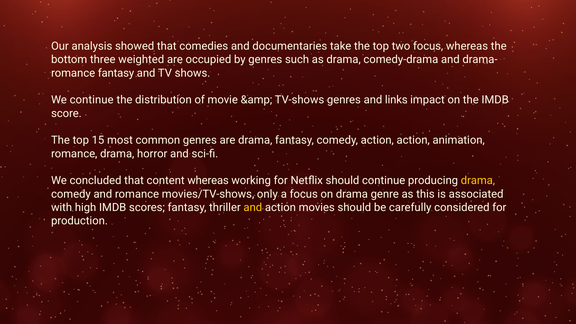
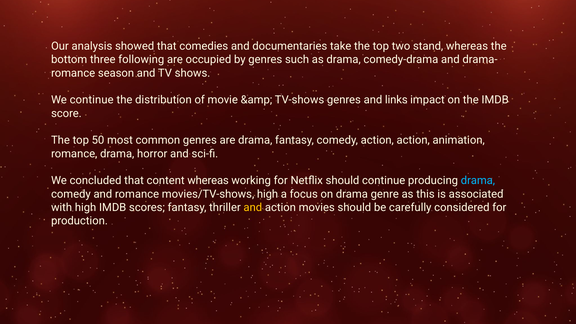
two focus: focus -> stand
weighted: weighted -> following
romance fantasy: fantasy -> season
15: 15 -> 50
drama at (478, 181) colour: yellow -> light blue
movies/TV-shows only: only -> high
